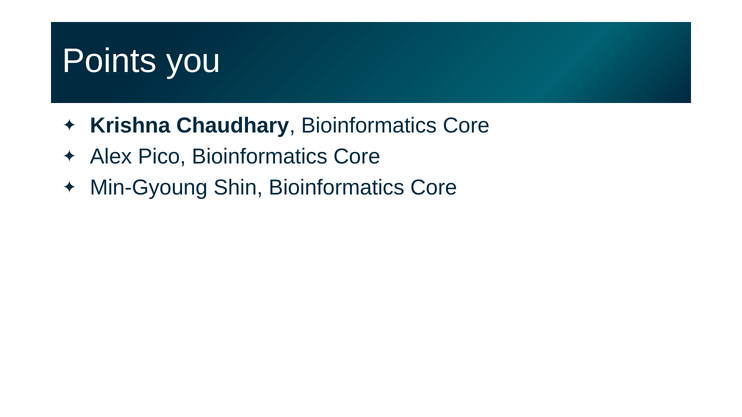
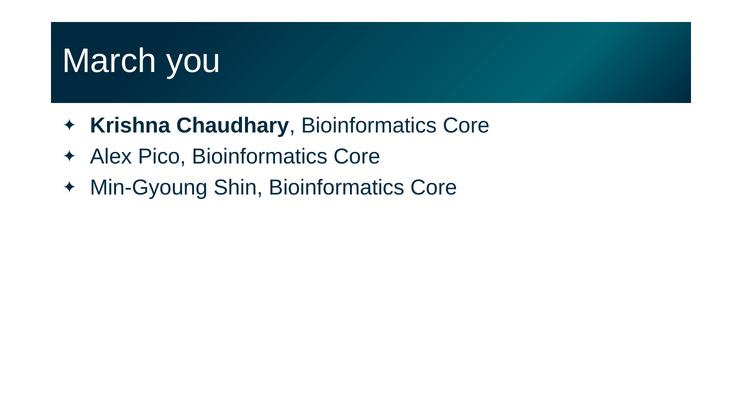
Points: Points -> March
